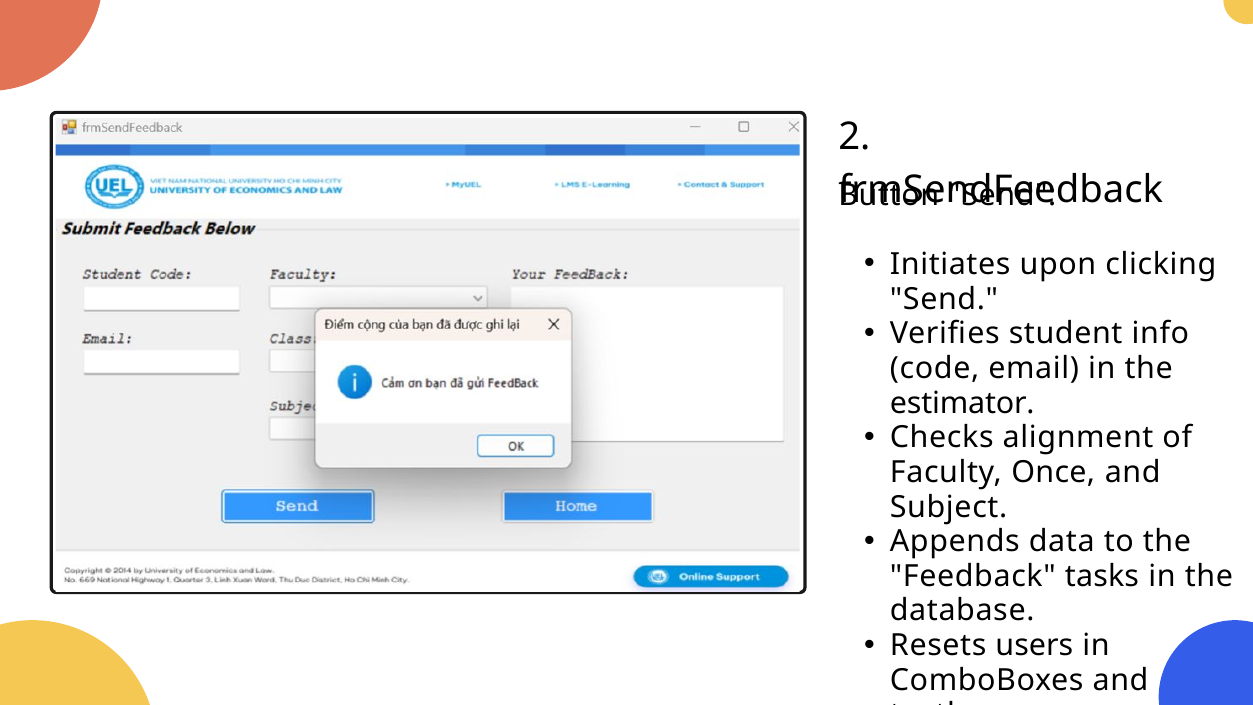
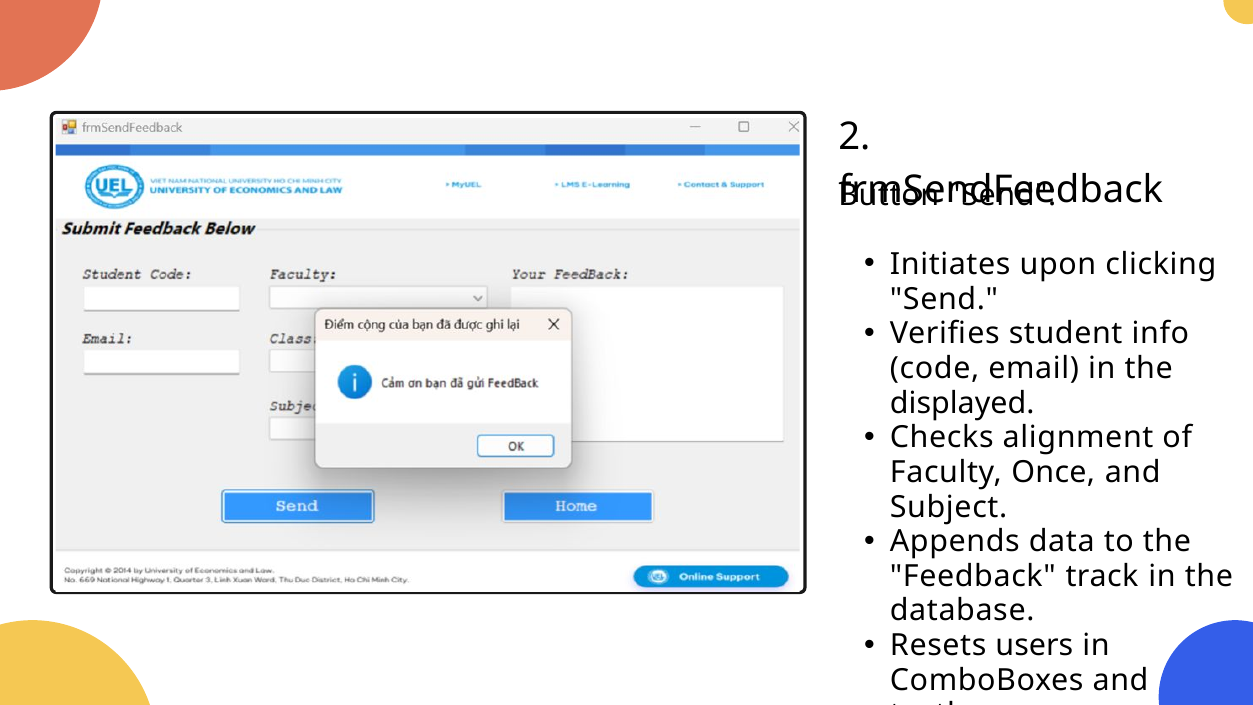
estimator: estimator -> displayed
tasks: tasks -> track
